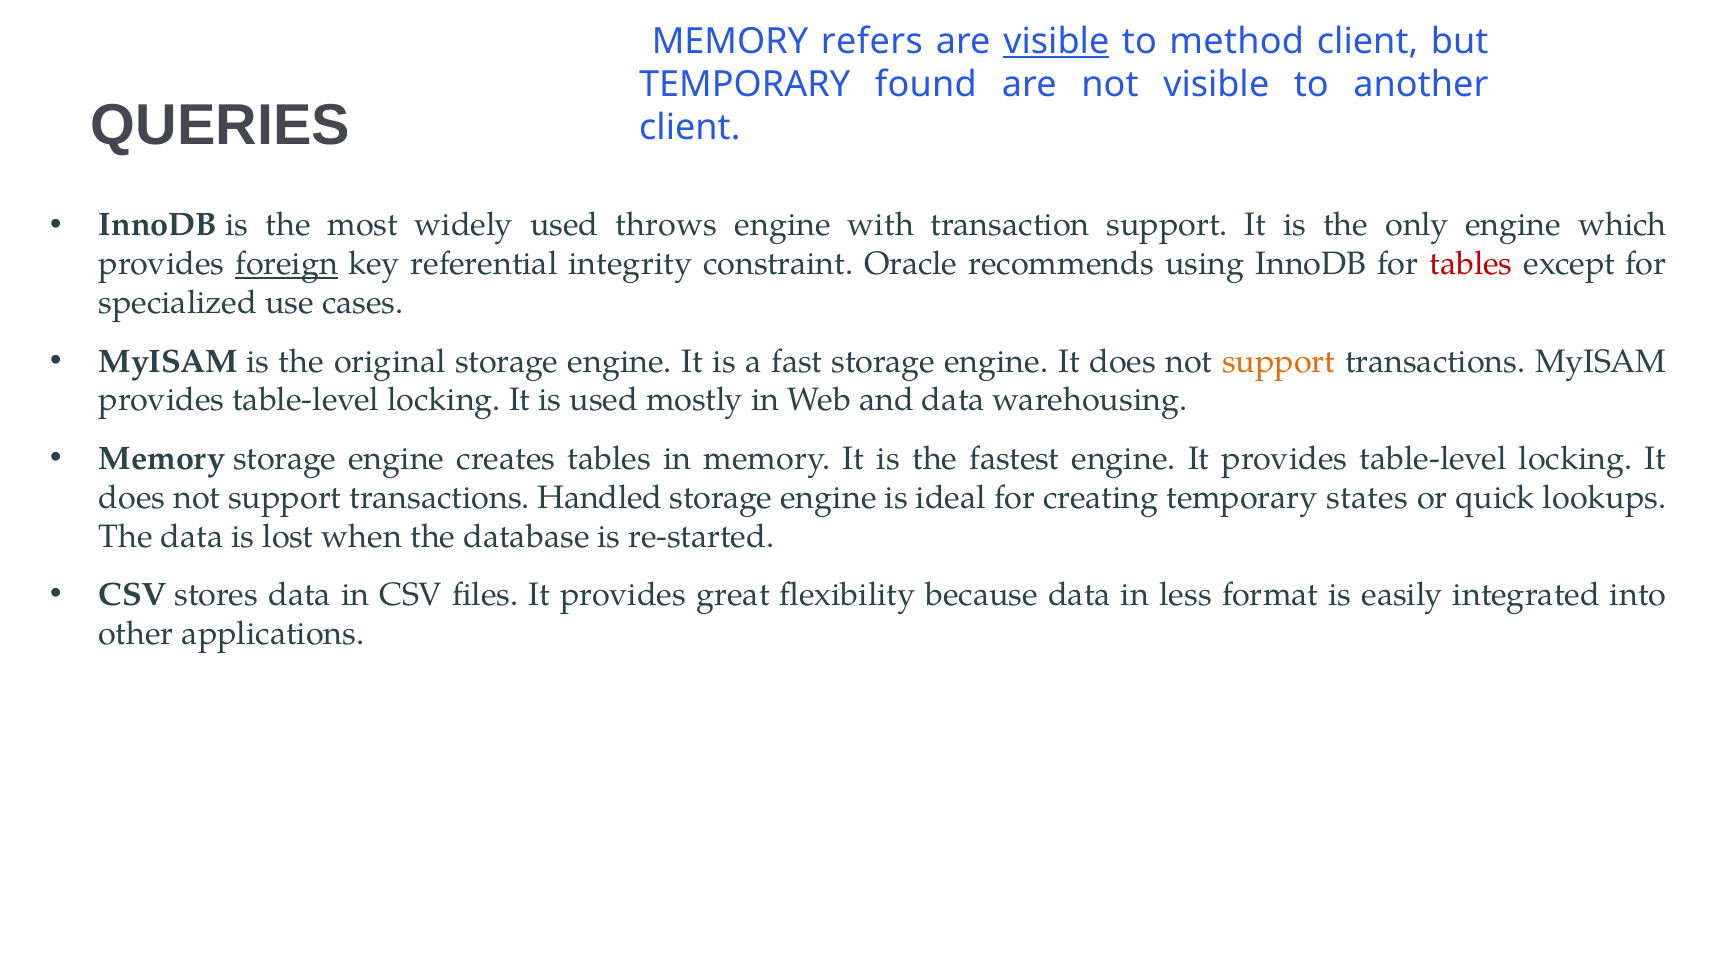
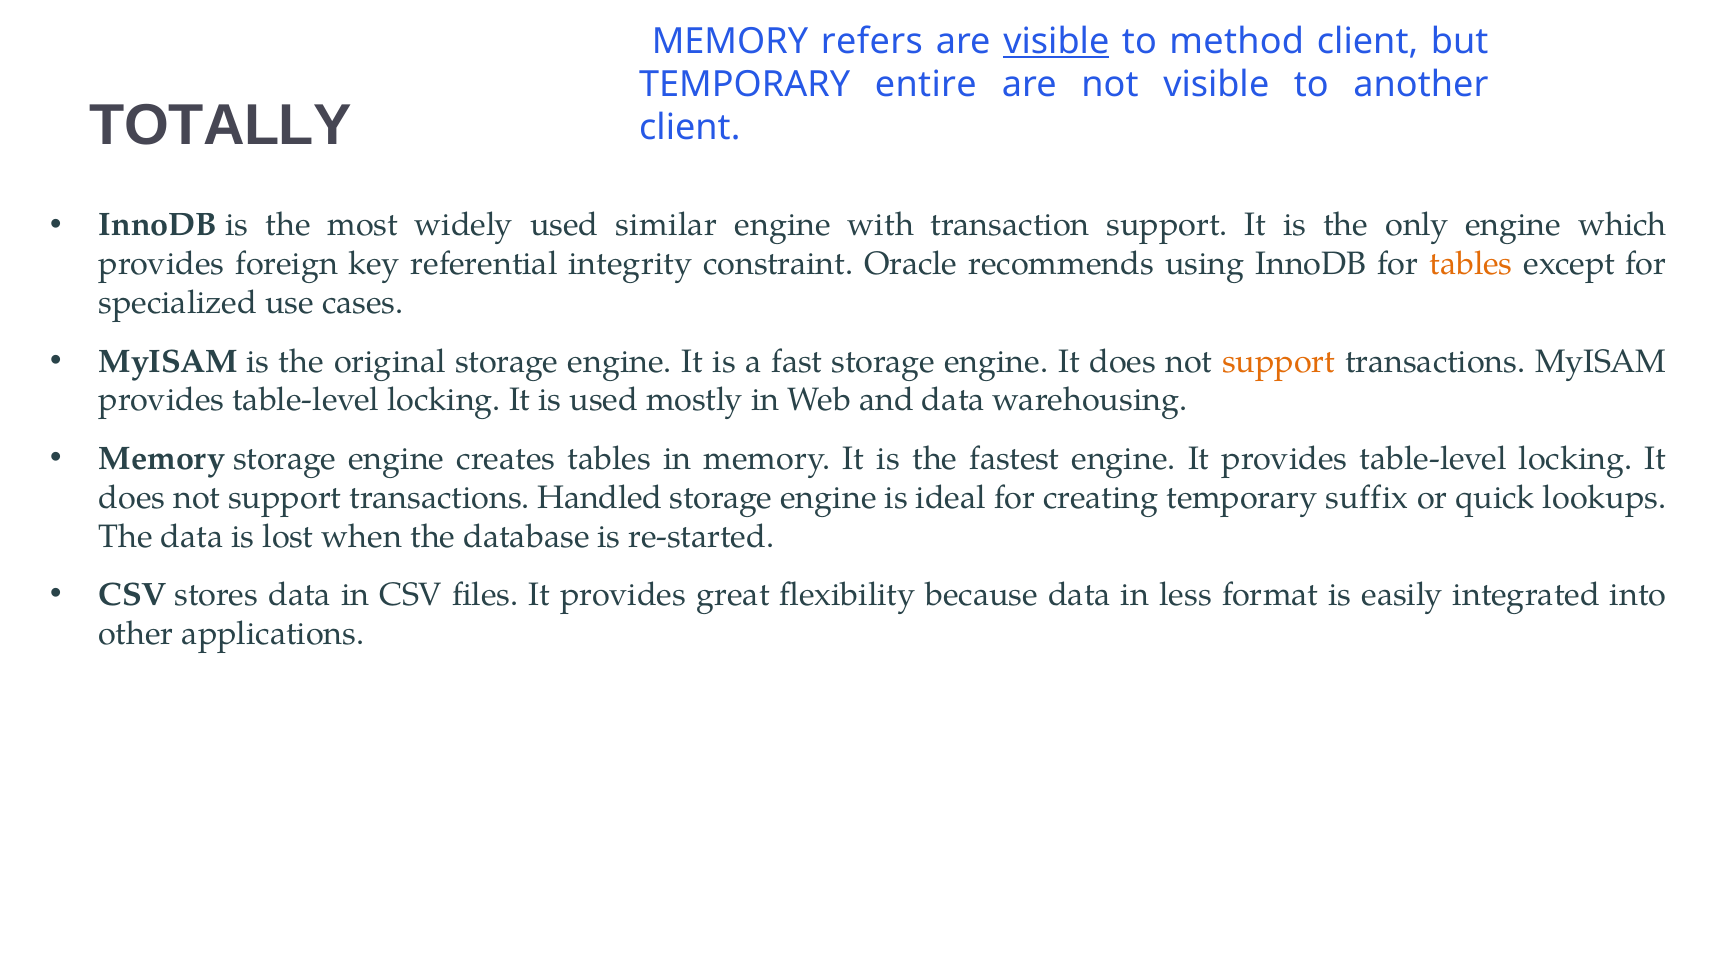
found: found -> entire
QUERIES: QUERIES -> TOTALLY
throws: throws -> similar
foreign underline: present -> none
tables at (1471, 264) colour: red -> orange
states: states -> suffix
